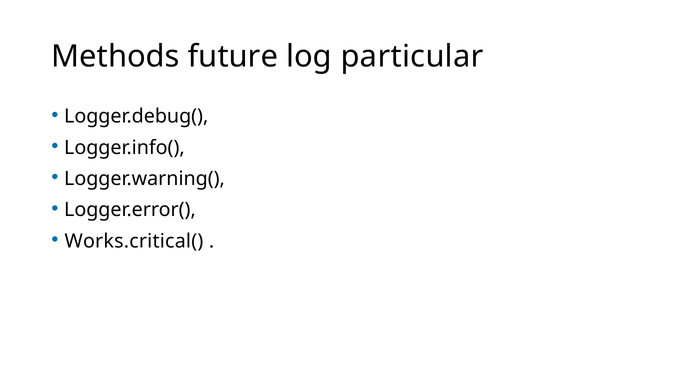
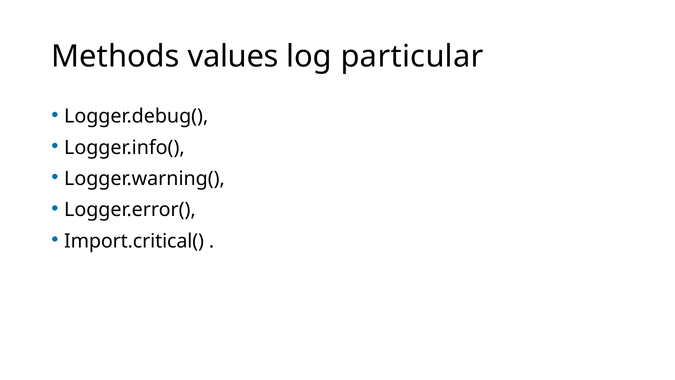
future: future -> values
Works.critical(: Works.critical( -> Import.critical(
